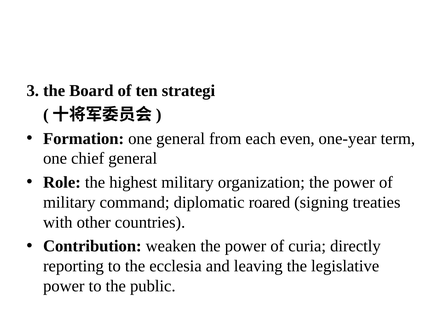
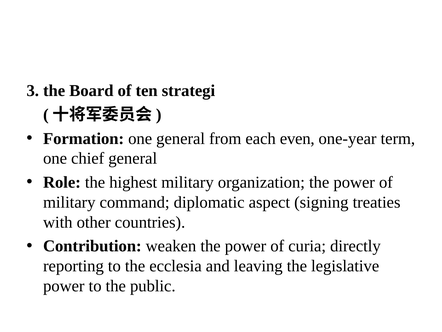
roared: roared -> aspect
